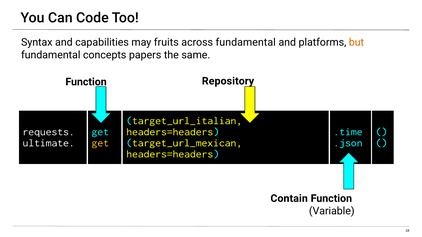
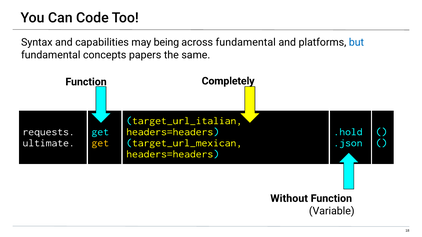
fruits: fruits -> being
but colour: orange -> blue
Repository: Repository -> Completely
.time: .time -> .hold
Contain: Contain -> Without
